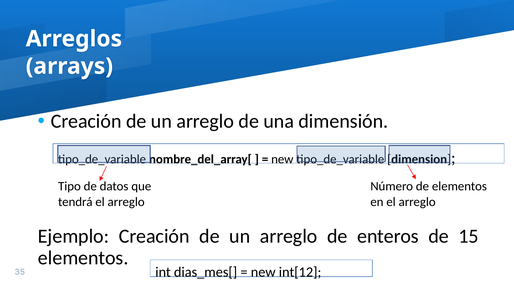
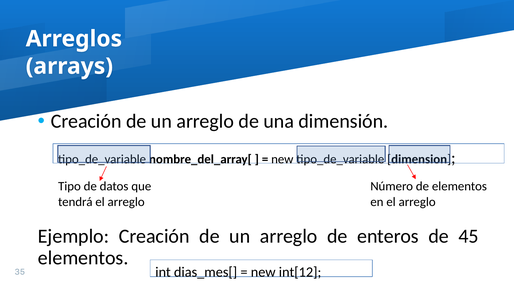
15: 15 -> 45
